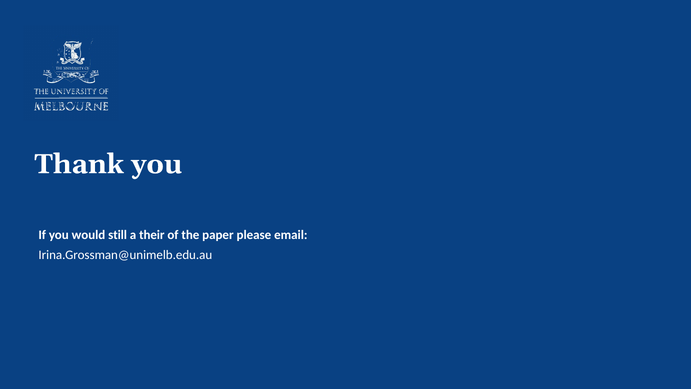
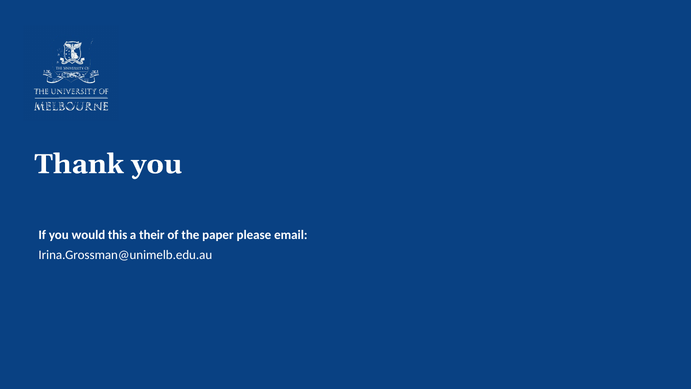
still: still -> this
